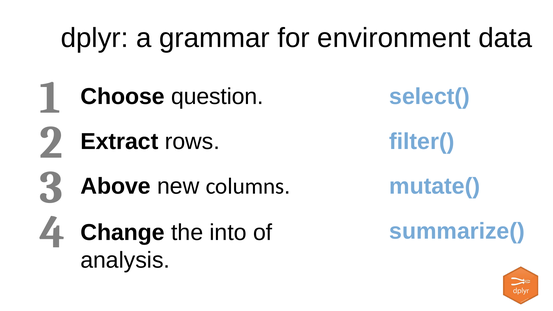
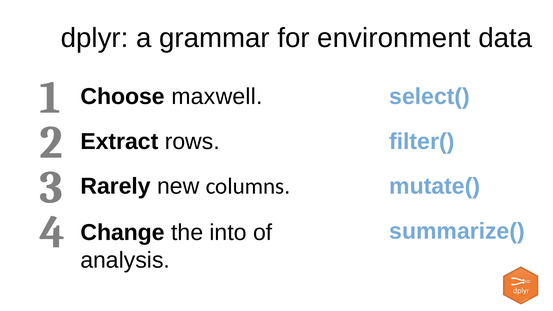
question: question -> maxwell
Above: Above -> Rarely
